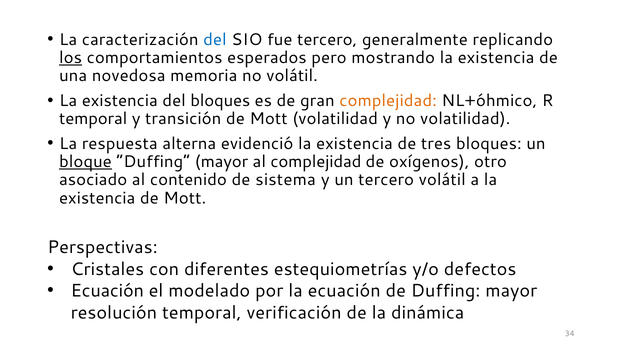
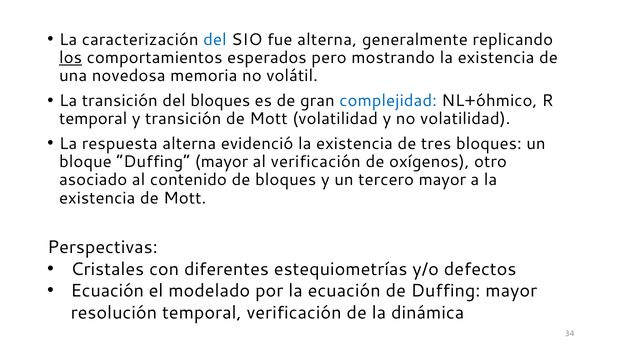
fue tercero: tercero -> alterna
existencia at (120, 101): existencia -> transición
complejidad at (388, 101) colour: orange -> blue
bloque underline: present -> none
al complejidad: complejidad -> verificación
de sistema: sistema -> bloques
tercero volátil: volátil -> mayor
